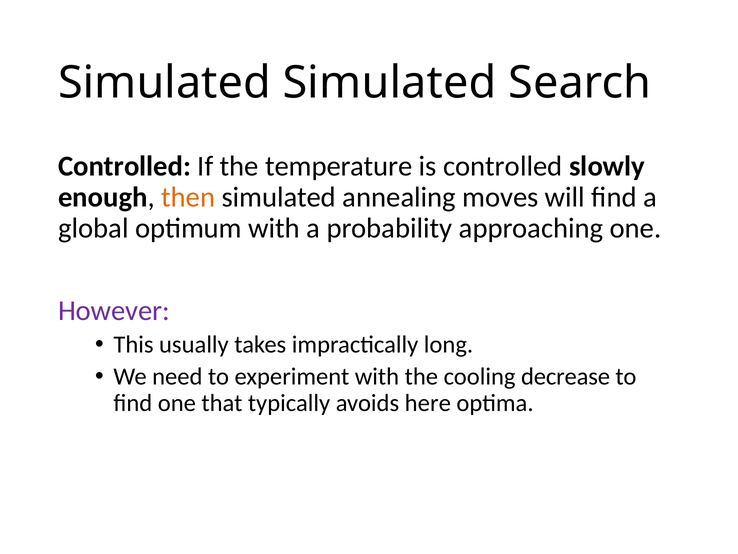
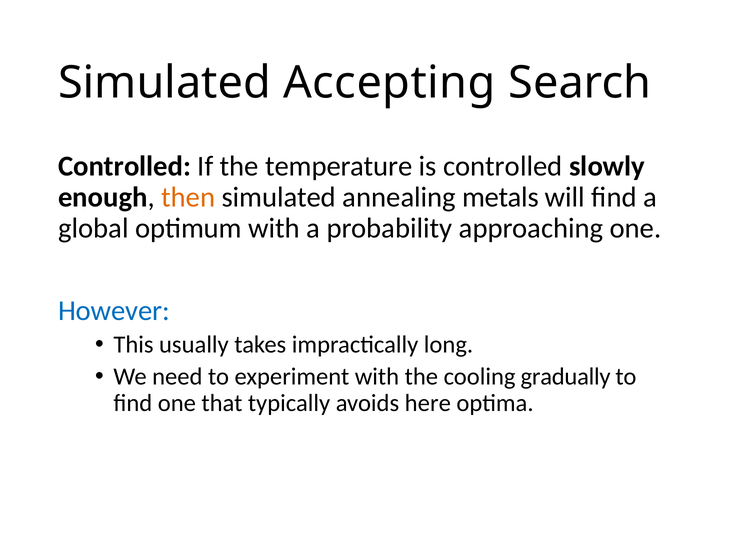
Simulated Simulated: Simulated -> Accepting
moves: moves -> metals
However colour: purple -> blue
decrease: decrease -> gradually
